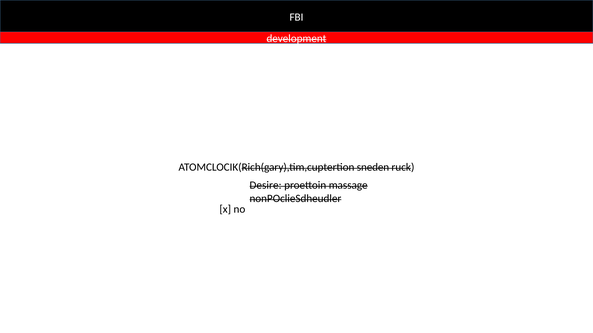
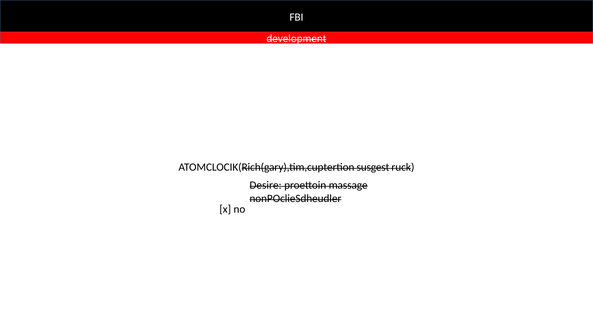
sneden: sneden -> susgest
